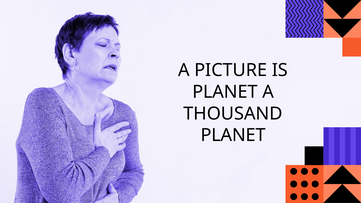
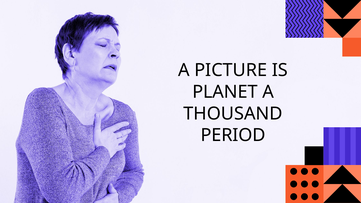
PLANET at (233, 135): PLANET -> PERIOD
